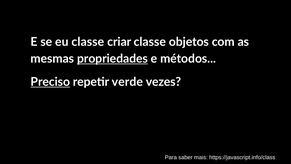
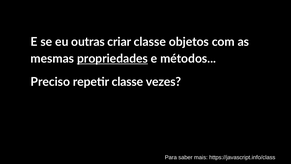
eu classe: classe -> outras
Preciso underline: present -> none
repetir verde: verde -> classe
